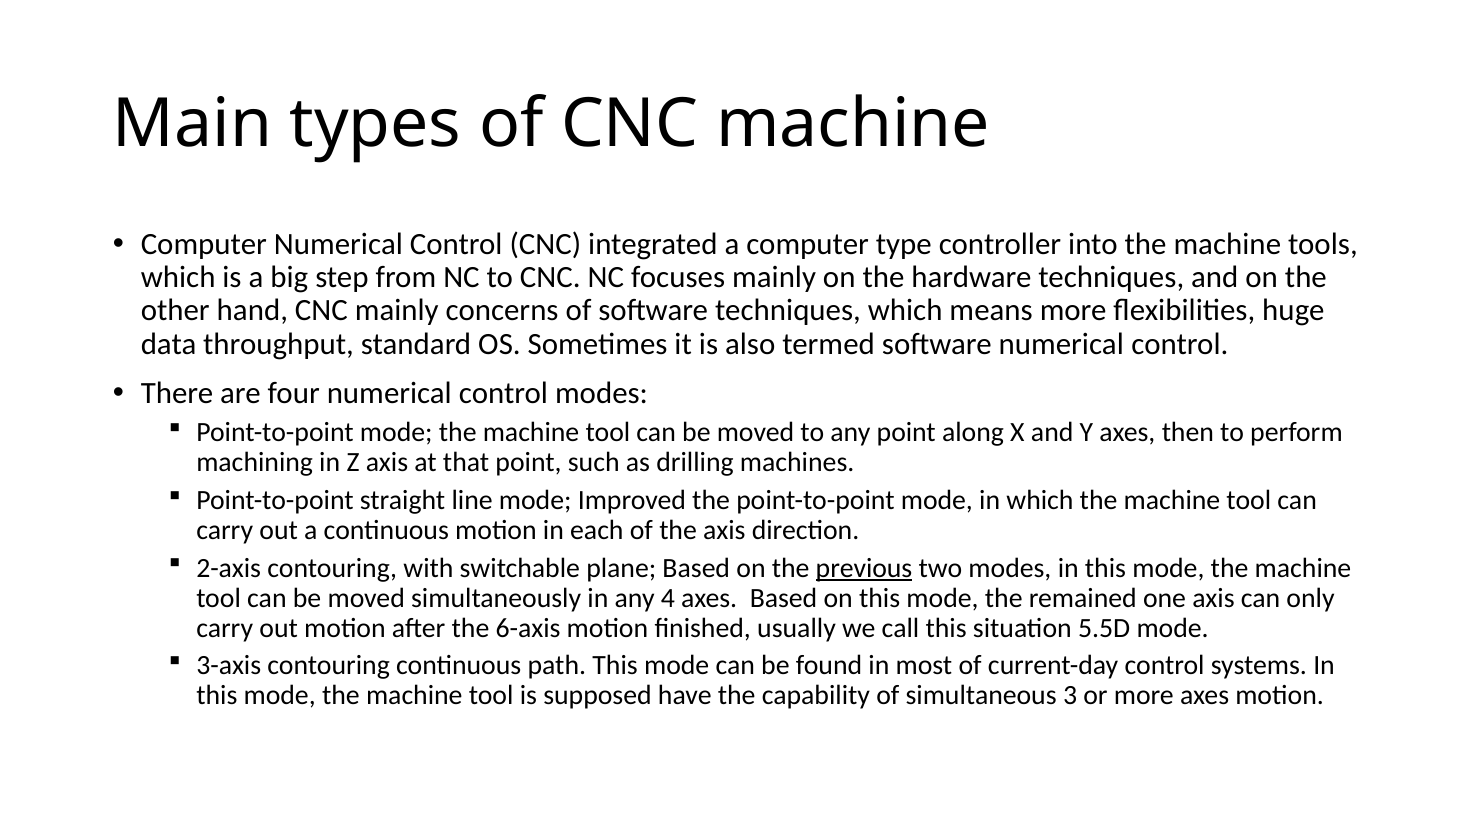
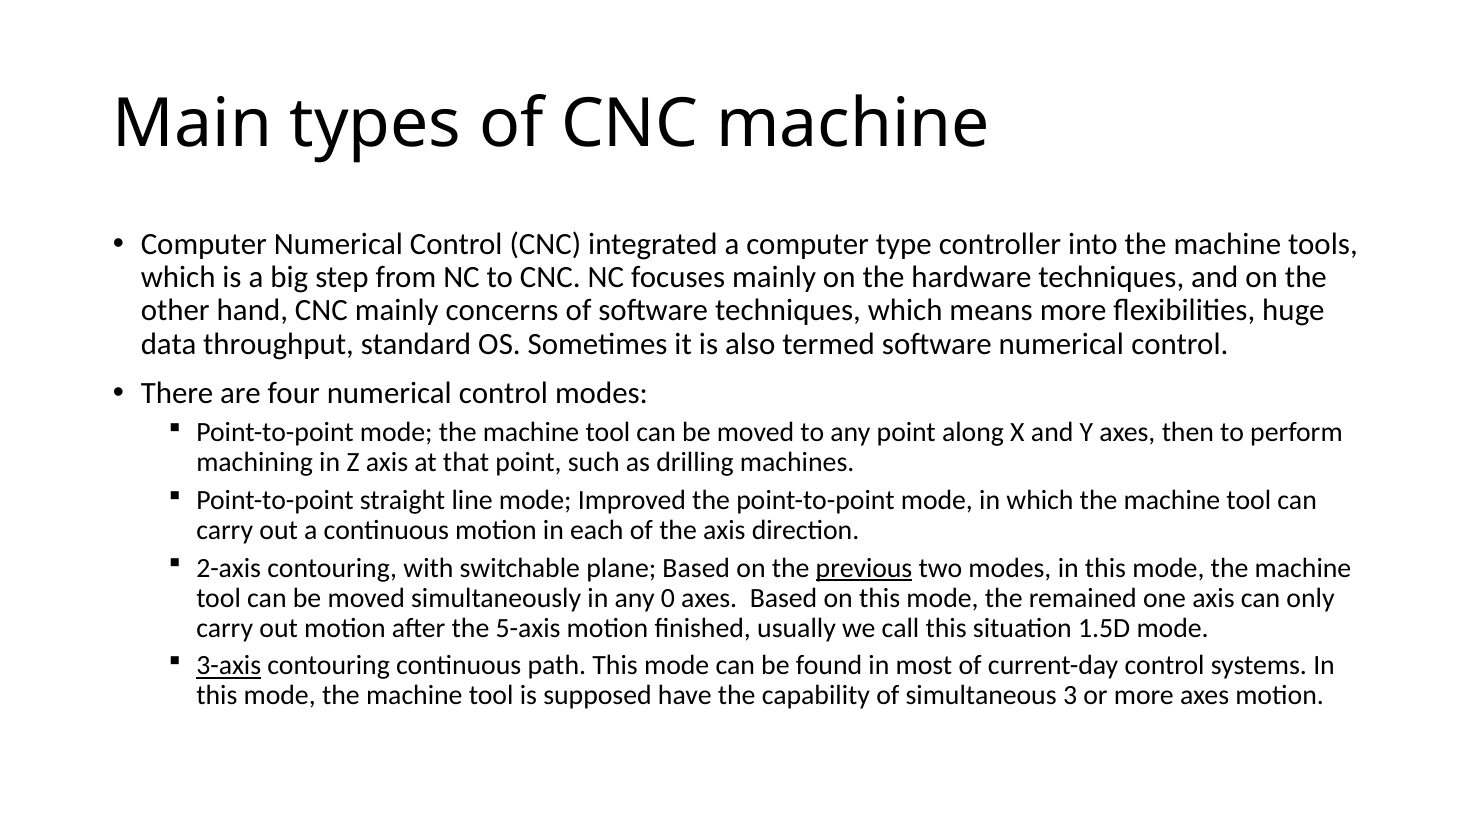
4: 4 -> 0
6-axis: 6-axis -> 5-axis
5.5D: 5.5D -> 1.5D
3-axis underline: none -> present
